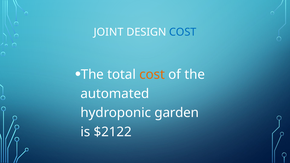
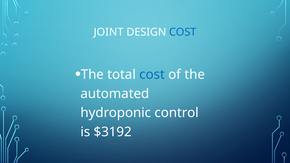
cost at (152, 75) colour: orange -> blue
garden: garden -> control
$2122: $2122 -> $3192
